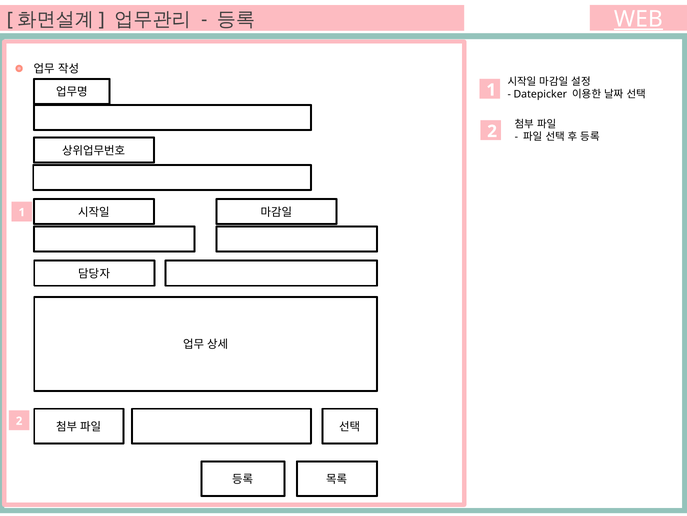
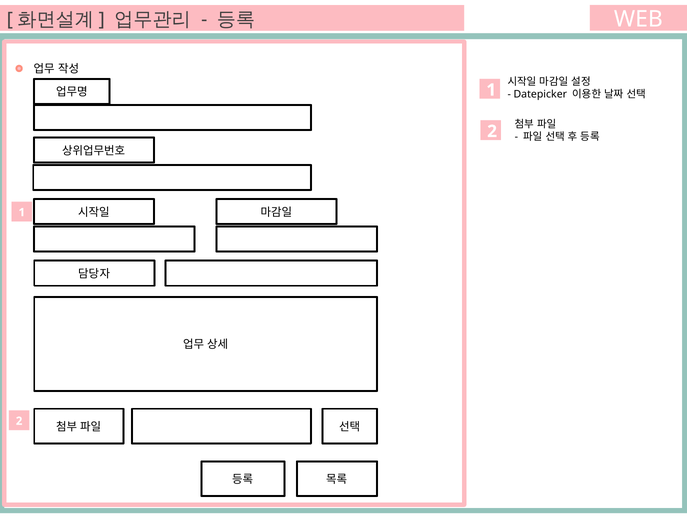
WEB underline: present -> none
